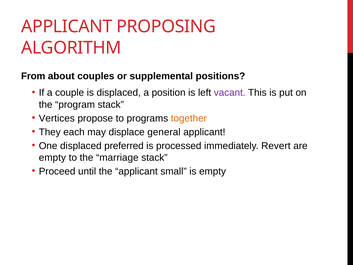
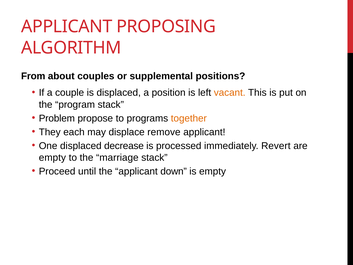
vacant colour: purple -> orange
Vertices: Vertices -> Problem
general: general -> remove
preferred: preferred -> decrease
small: small -> down
